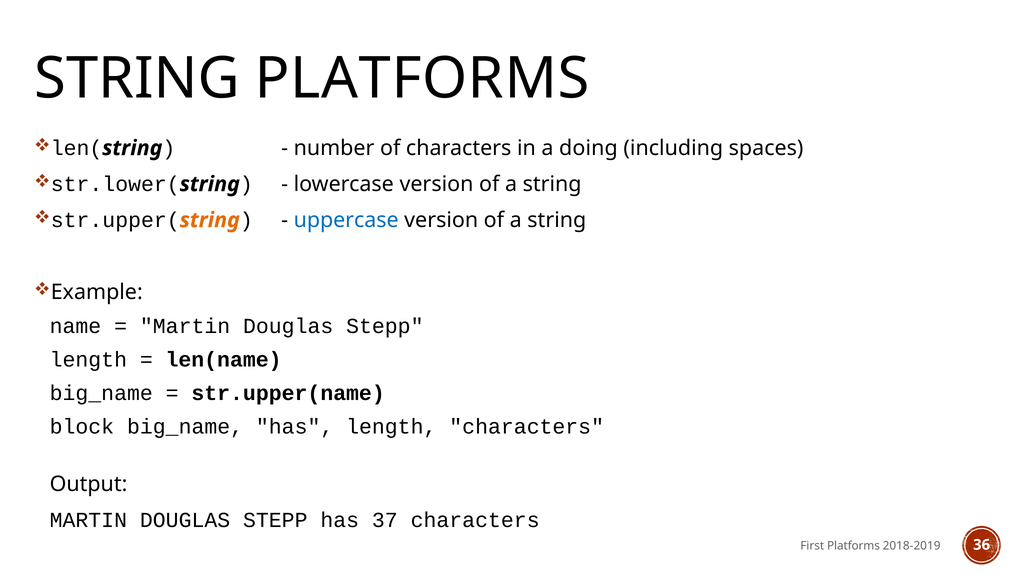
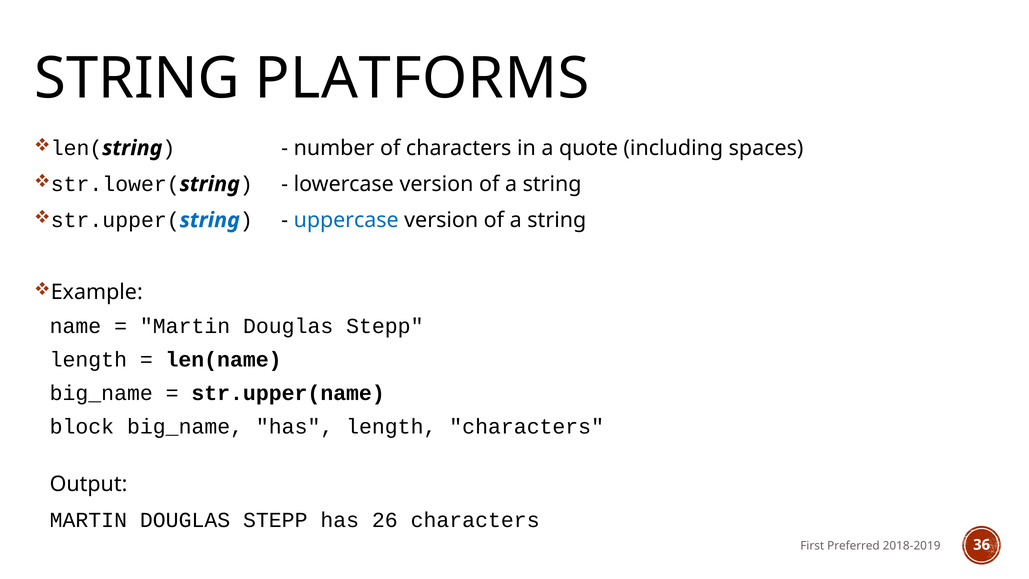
doing: doing -> quote
string at (210, 220) colour: orange -> blue
37: 37 -> 26
First Platforms: Platforms -> Preferred
